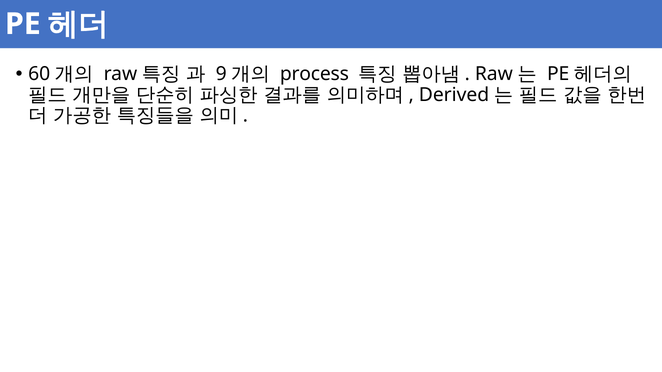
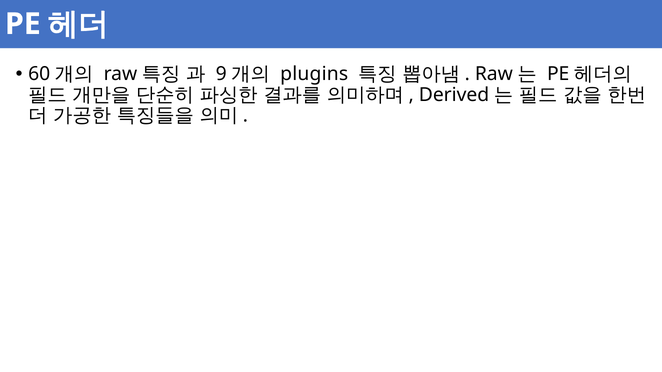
process: process -> plugins
